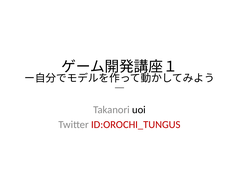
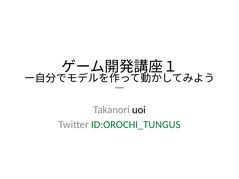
ID:OROCHI_TUNGUS colour: red -> green
